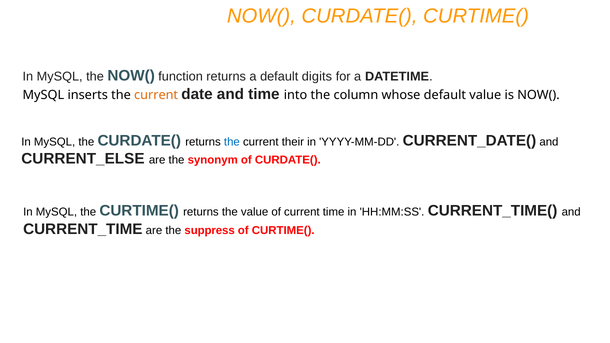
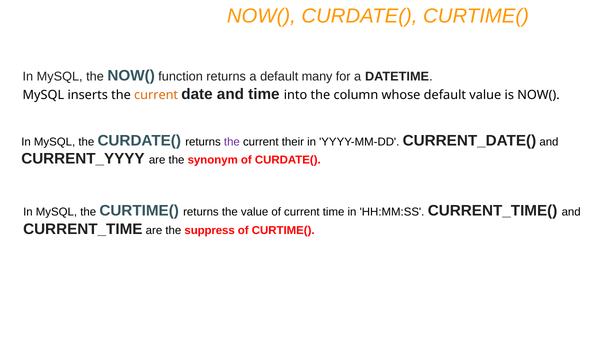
digits: digits -> many
the at (232, 142) colour: blue -> purple
CURRENT_ELSE: CURRENT_ELSE -> CURRENT_YYYY
